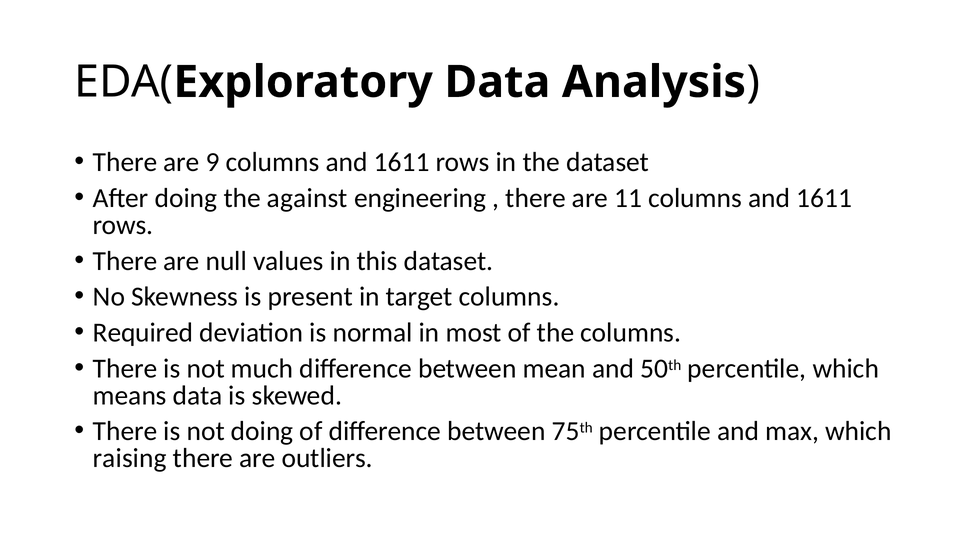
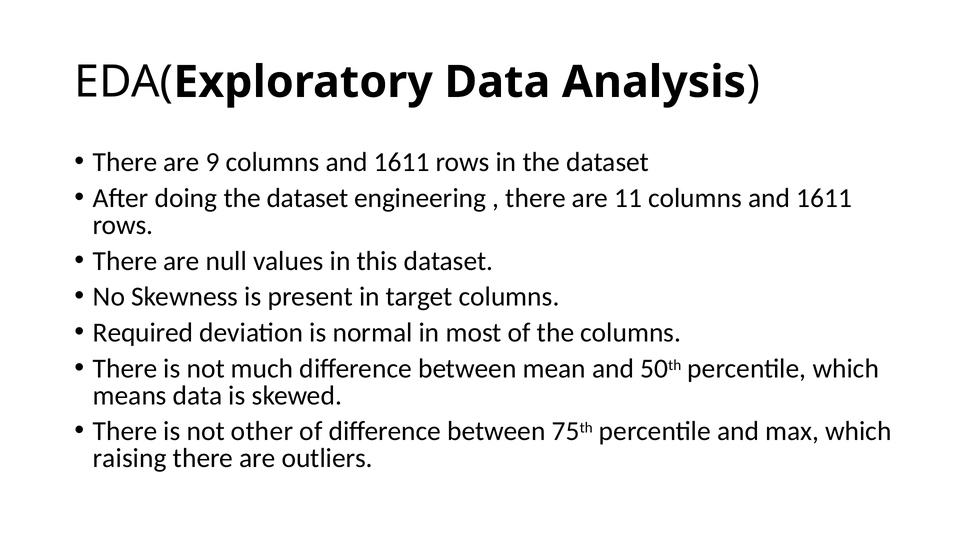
doing the against: against -> dataset
not doing: doing -> other
